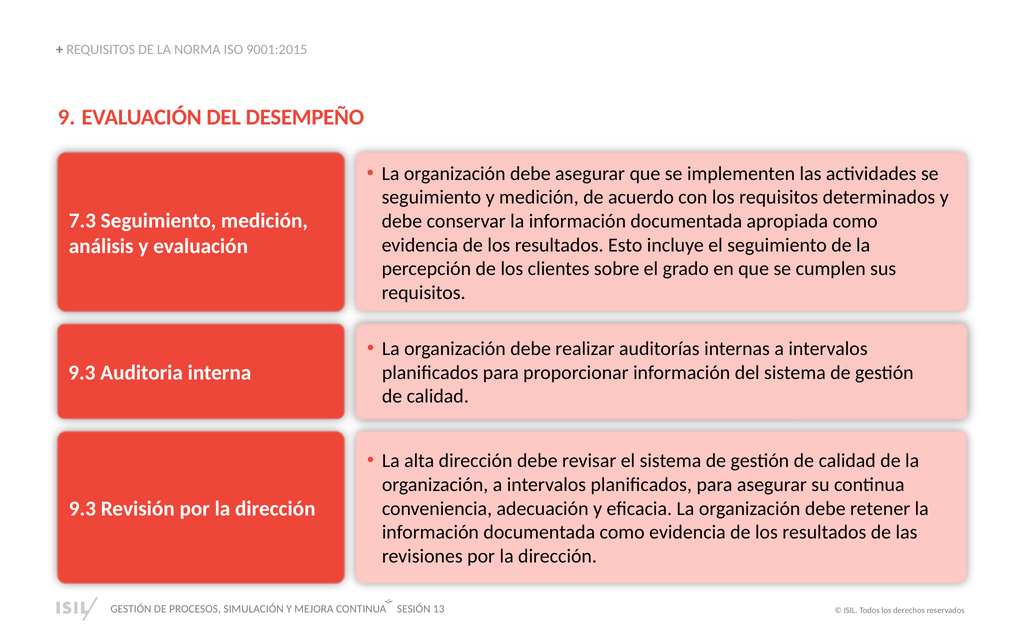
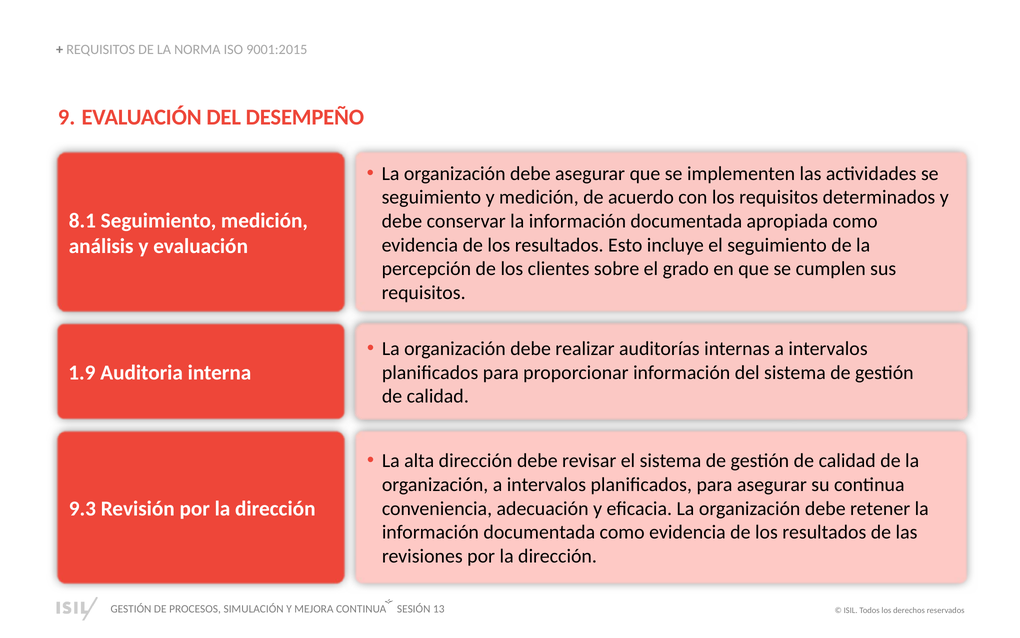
7.3: 7.3 -> 8.1
9.3 at (82, 372): 9.3 -> 1.9
